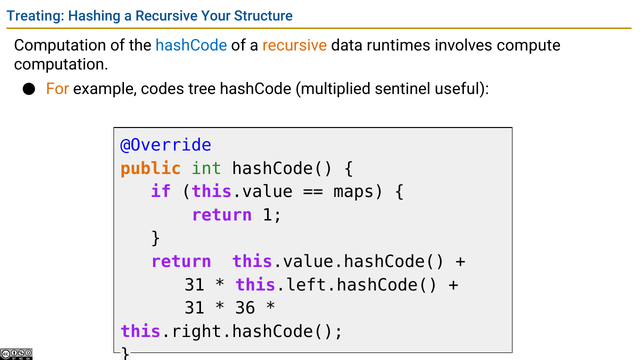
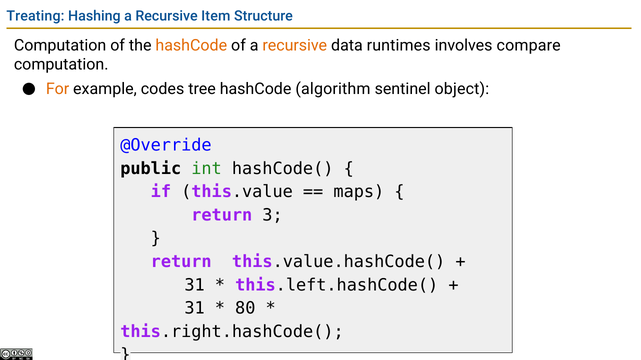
Your: Your -> Item
hashCode at (191, 45) colour: blue -> orange
compute: compute -> compare
multiplied: multiplied -> algorithm
useful: useful -> object
public colour: orange -> black
1: 1 -> 3
36: 36 -> 80
